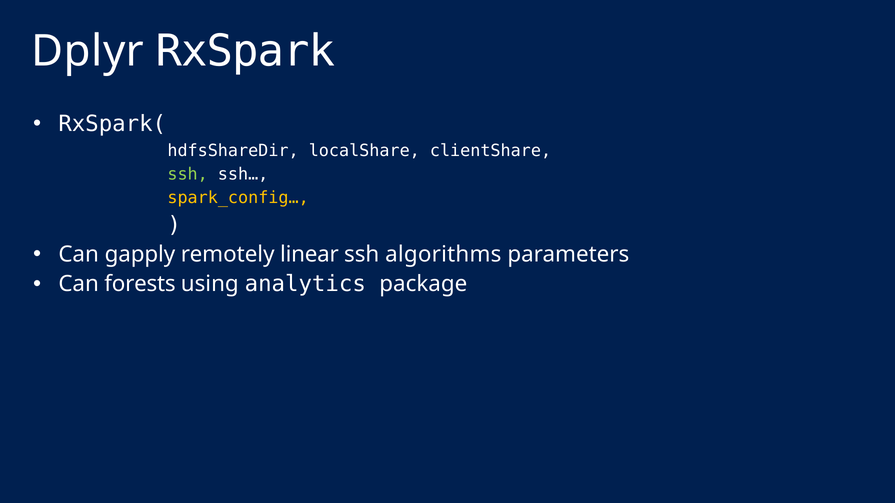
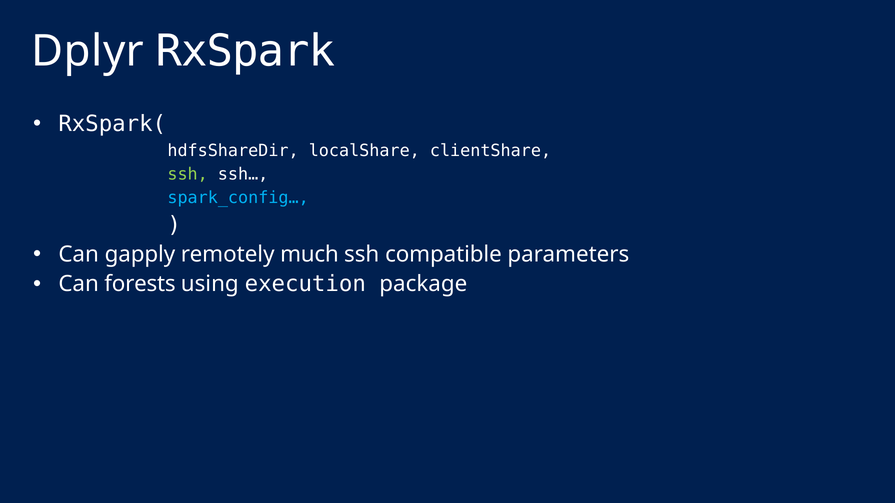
spark_config… colour: yellow -> light blue
linear: linear -> much
algorithms: algorithms -> compatible
analytics: analytics -> execution
